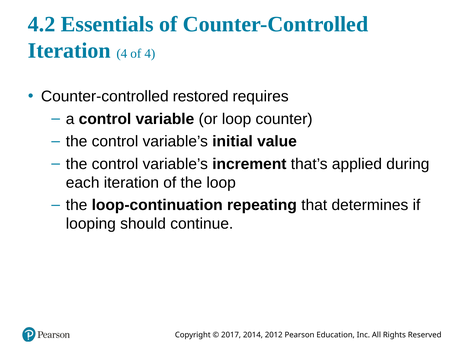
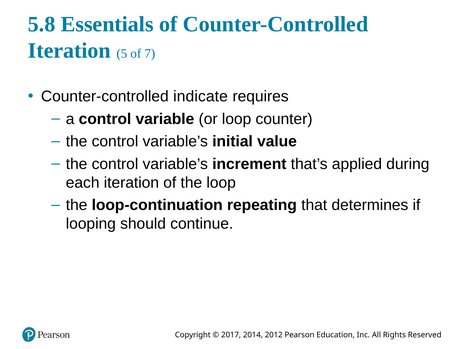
4.2: 4.2 -> 5.8
Iteration 4: 4 -> 5
of 4: 4 -> 7
restored: restored -> indicate
